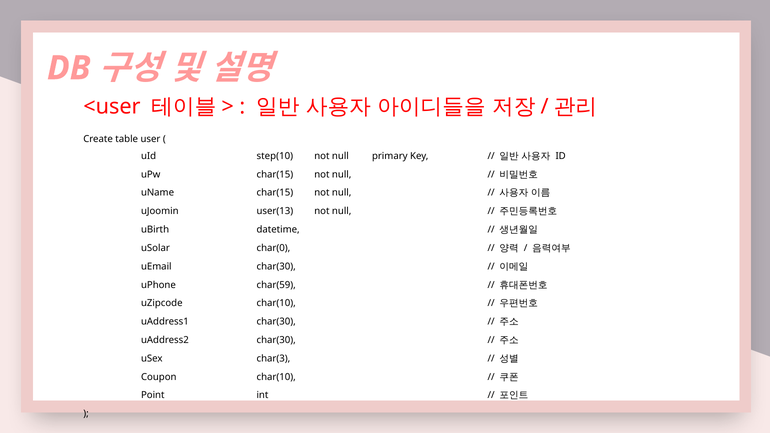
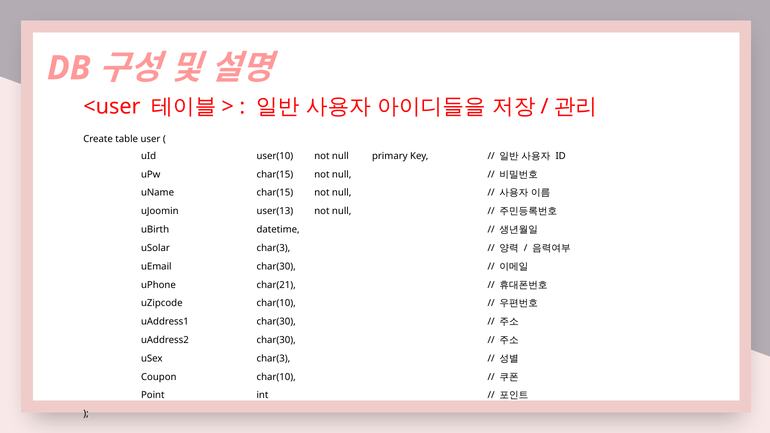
step(10: step(10 -> user(10
uSolar char(0: char(0 -> char(3
char(59: char(59 -> char(21
